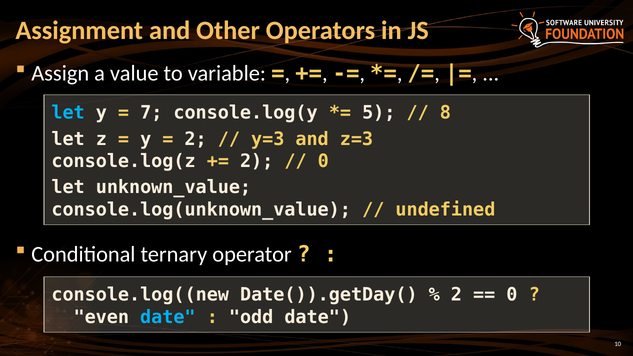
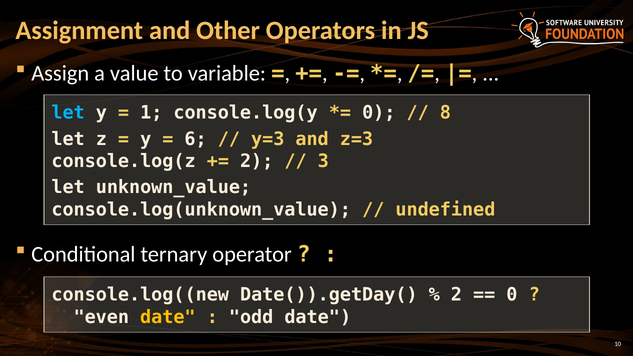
7: 7 -> 1
5 at (379, 113): 5 -> 0
2 at (196, 139): 2 -> 6
0 at (323, 161): 0 -> 3
date at (168, 317) colour: light blue -> yellow
